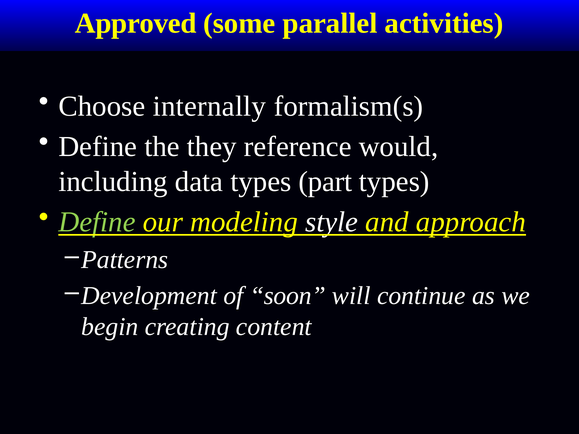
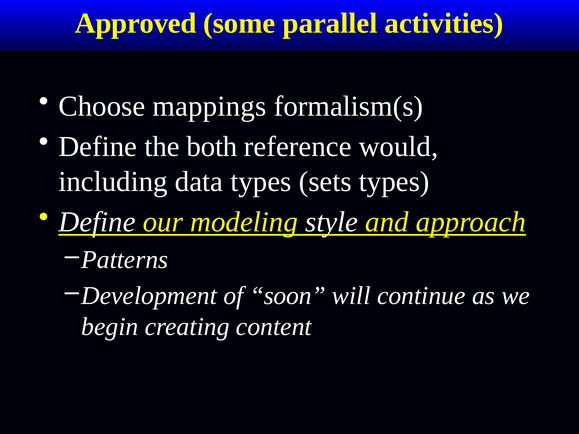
internally: internally -> mappings
they: they -> both
part: part -> sets
Define at (97, 222) colour: light green -> white
